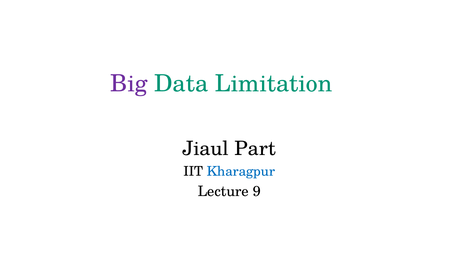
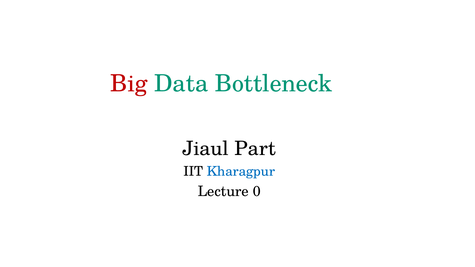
Big colour: purple -> red
Limitation: Limitation -> Bottleneck
9: 9 -> 0
